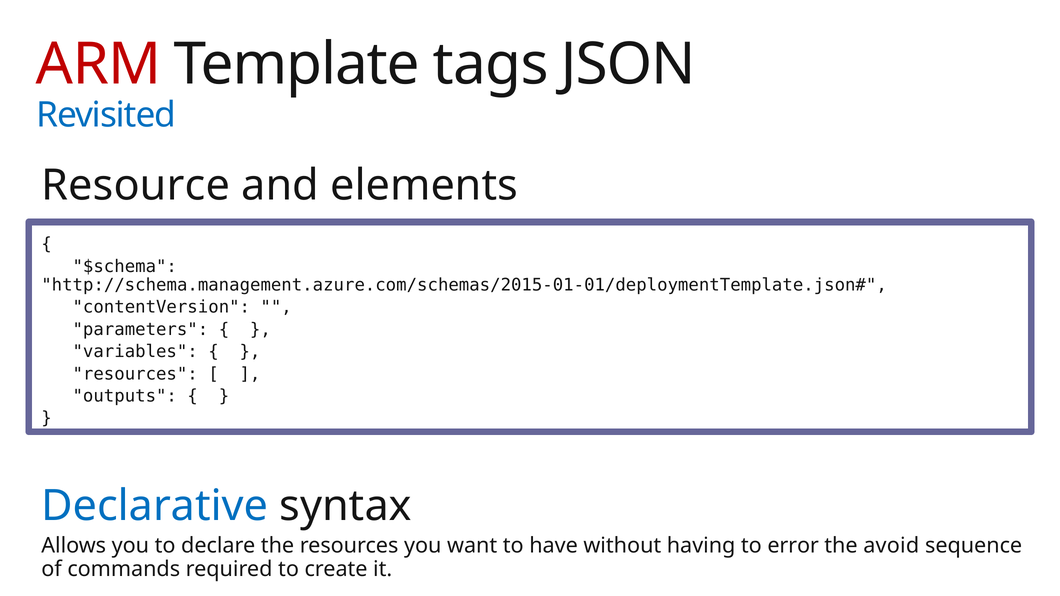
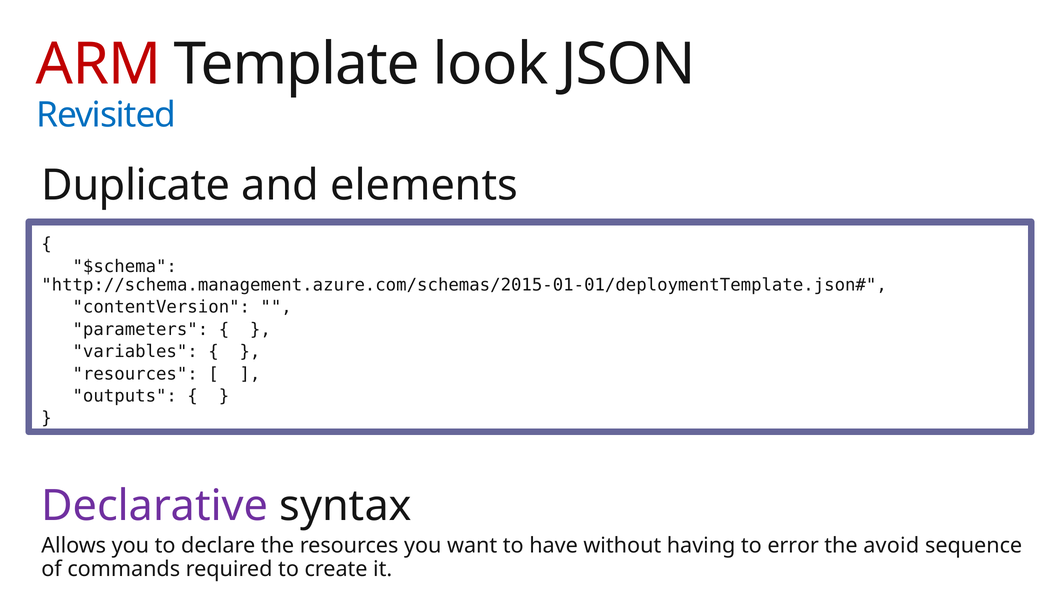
tags: tags -> look
Resource: Resource -> Duplicate
Declarative colour: blue -> purple
